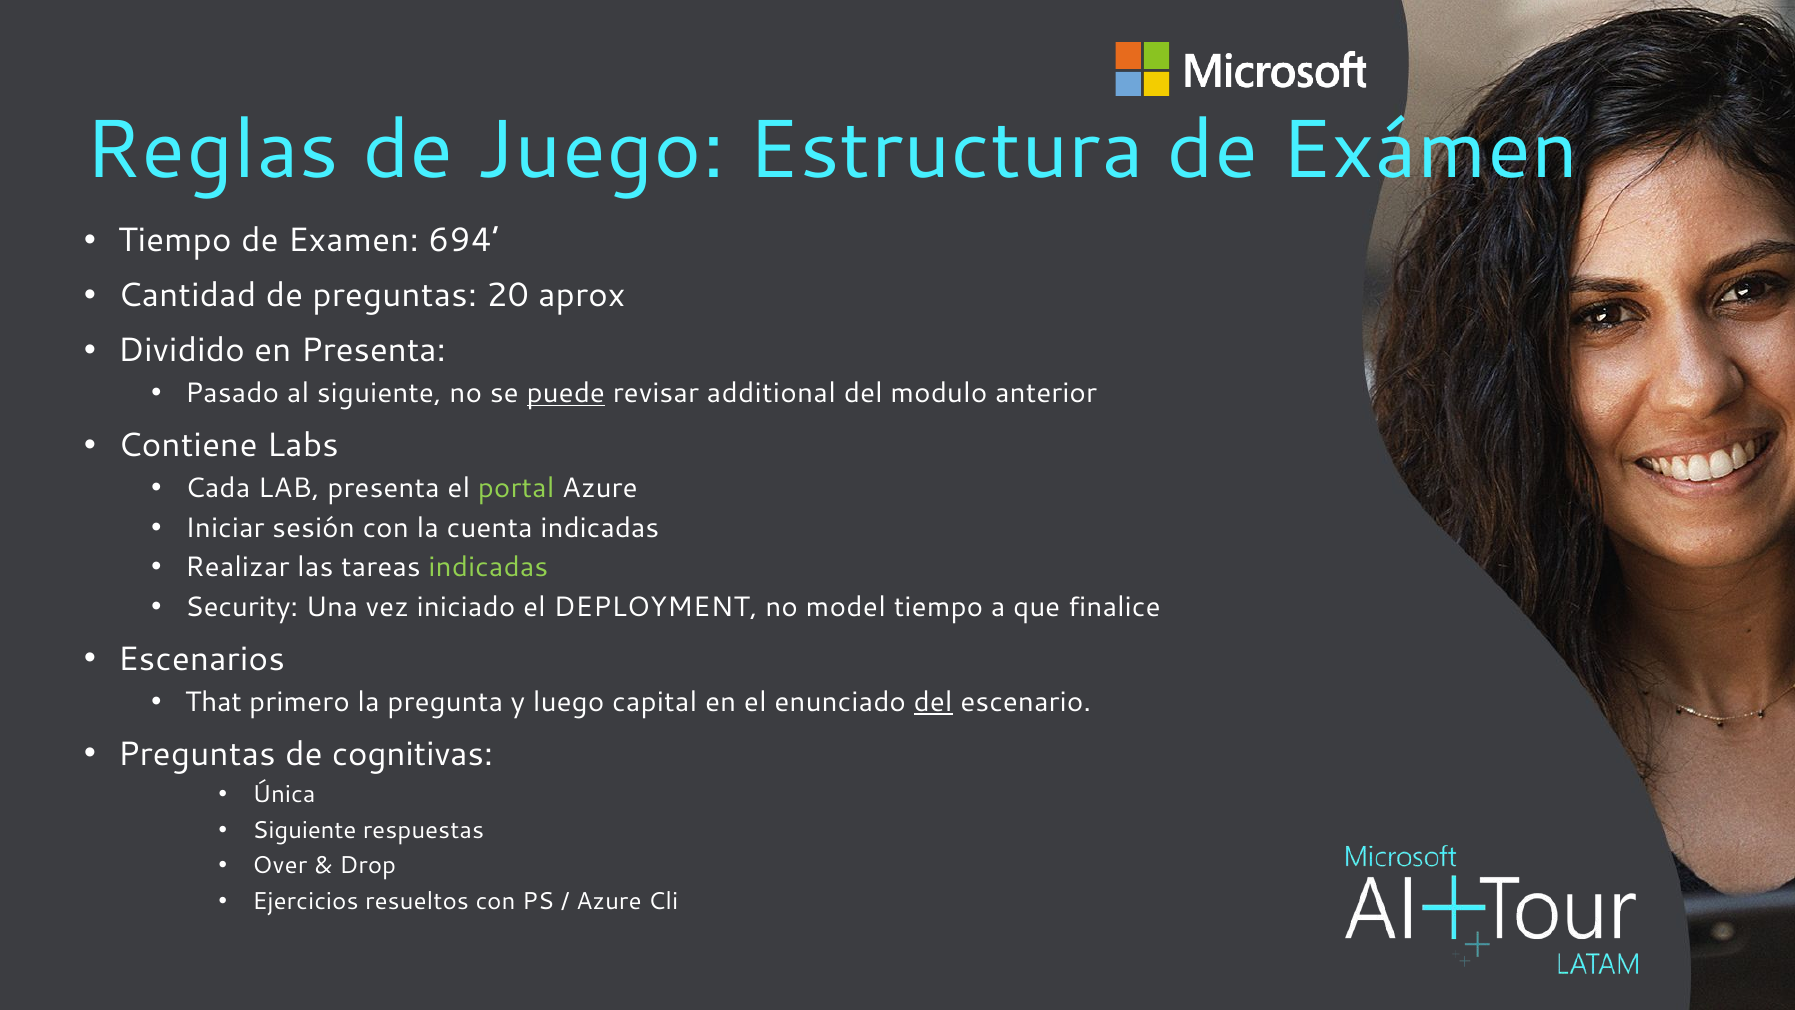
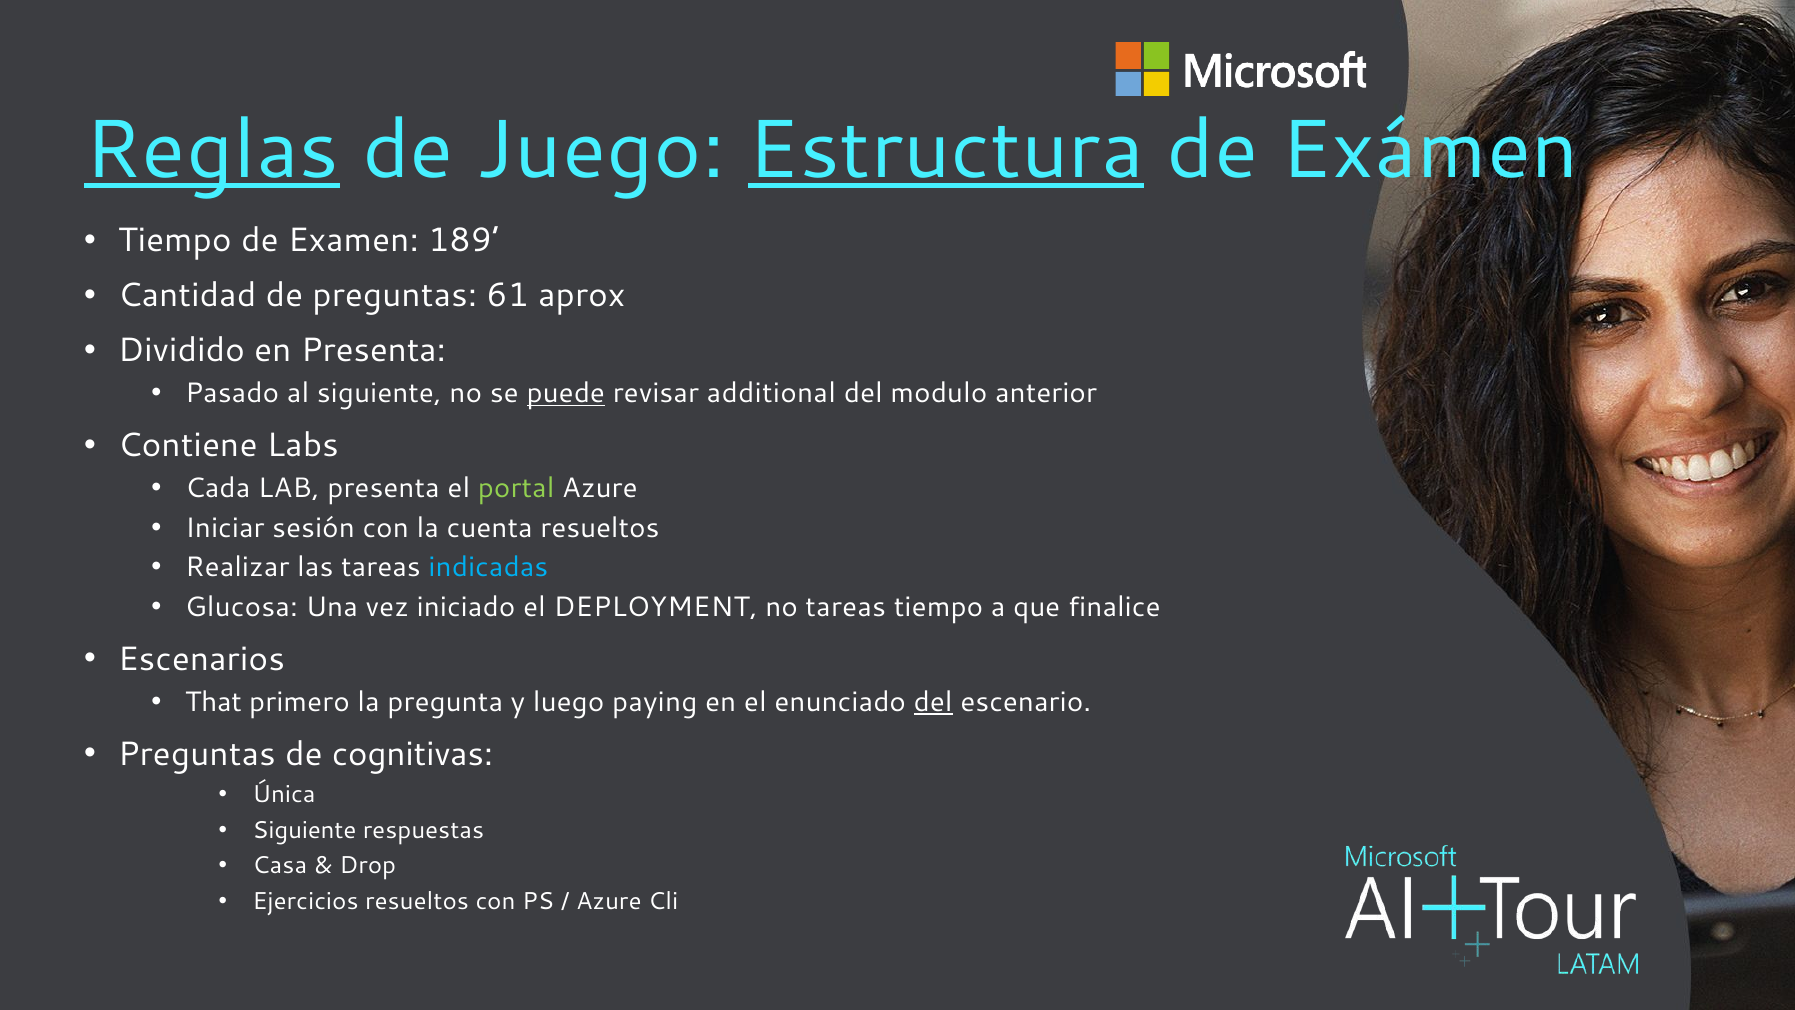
Reglas underline: none -> present
Estructura underline: none -> present
694: 694 -> 189
20: 20 -> 61
cuenta indicadas: indicadas -> resueltos
indicadas at (488, 567) colour: light green -> light blue
Security: Security -> Glucosa
no model: model -> tareas
capital: capital -> paying
Over: Over -> Casa
